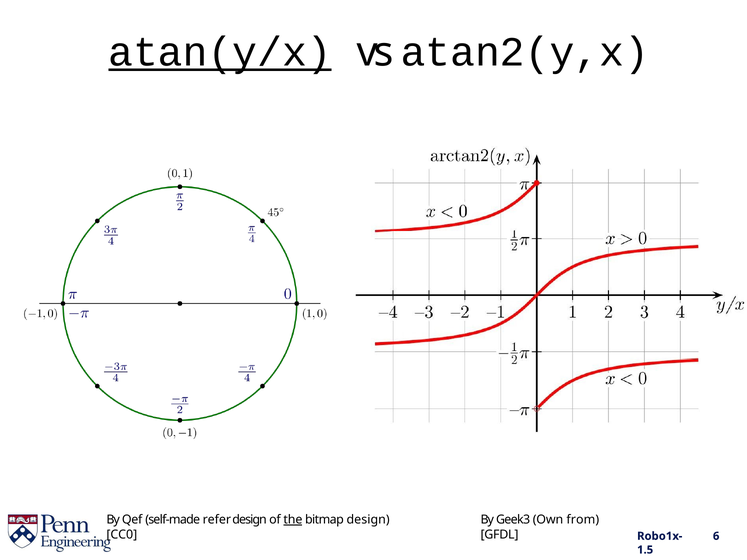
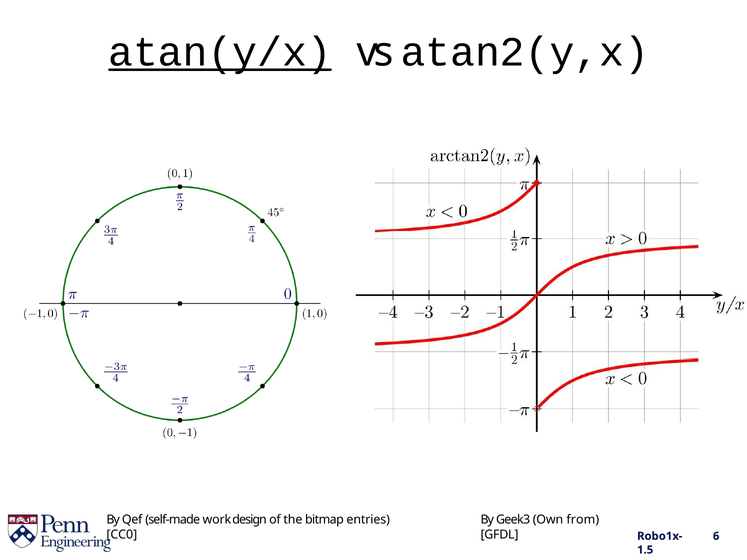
refer: refer -> work
the underline: present -> none
bitmap design: design -> entries
